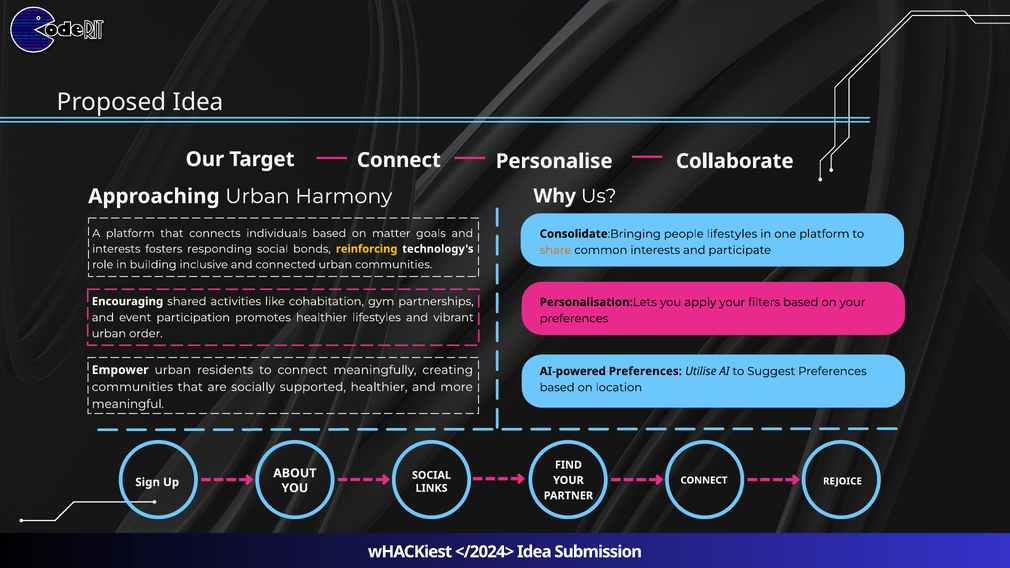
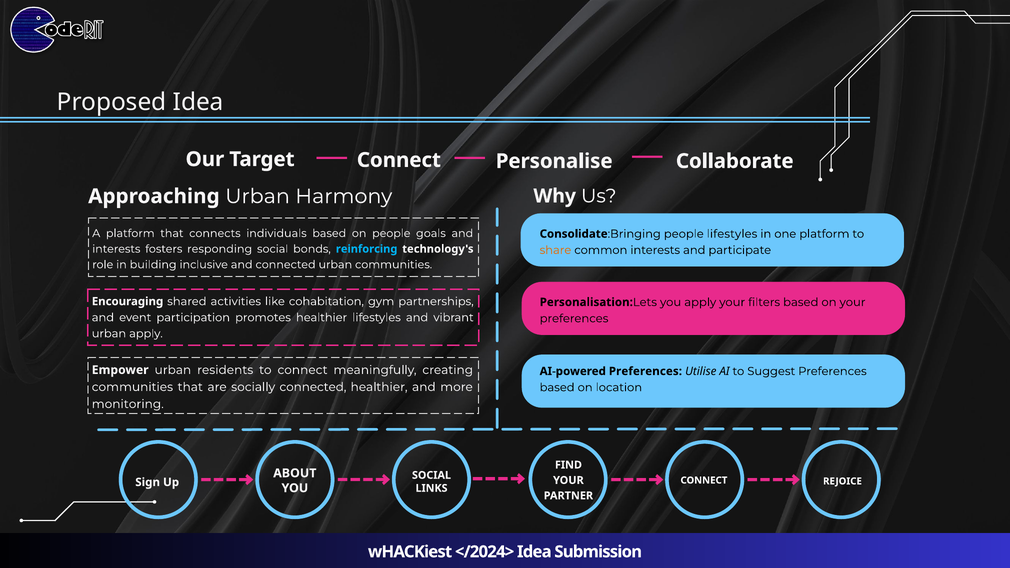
on matter: matter -> people
reinforcing colour: yellow -> light blue
urban order: order -> apply
socially supported: supported -> connected
meaningful: meaningful -> monitoring
